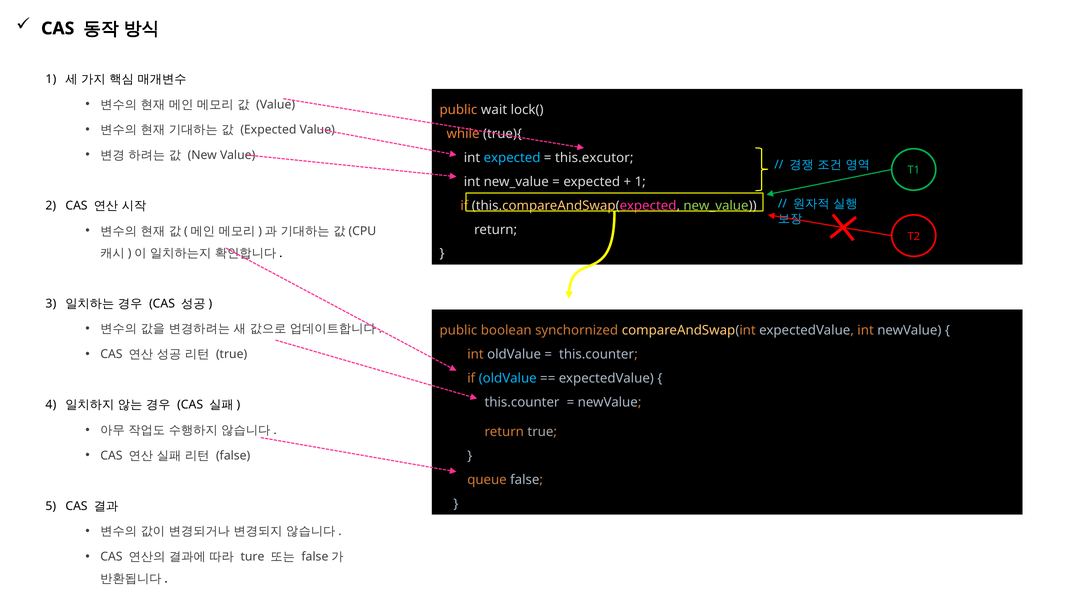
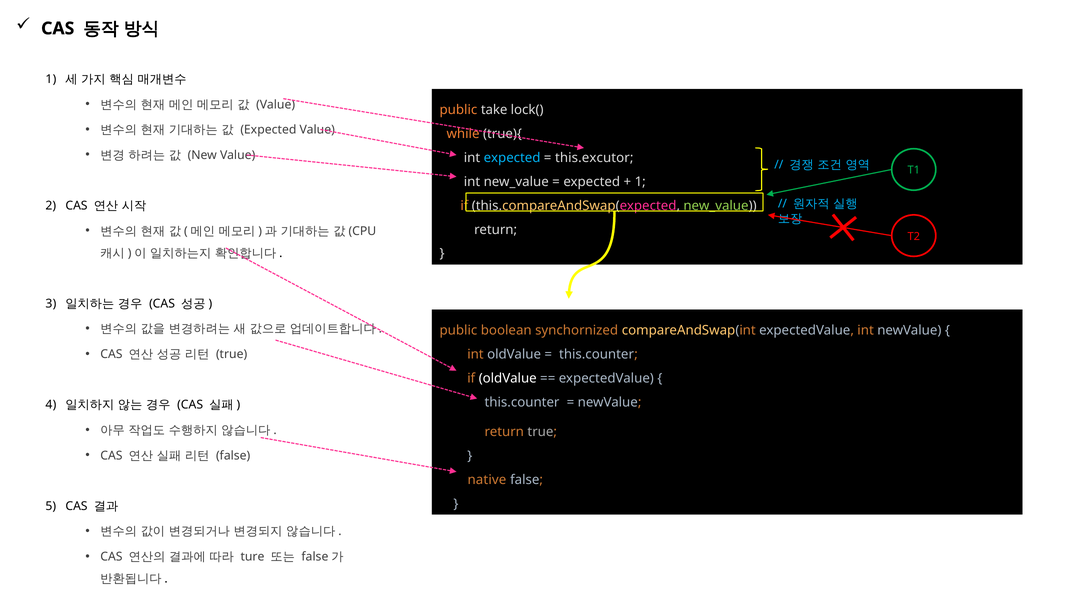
wait: wait -> take
oldValue at (508, 378) colour: light blue -> white
queue: queue -> native
